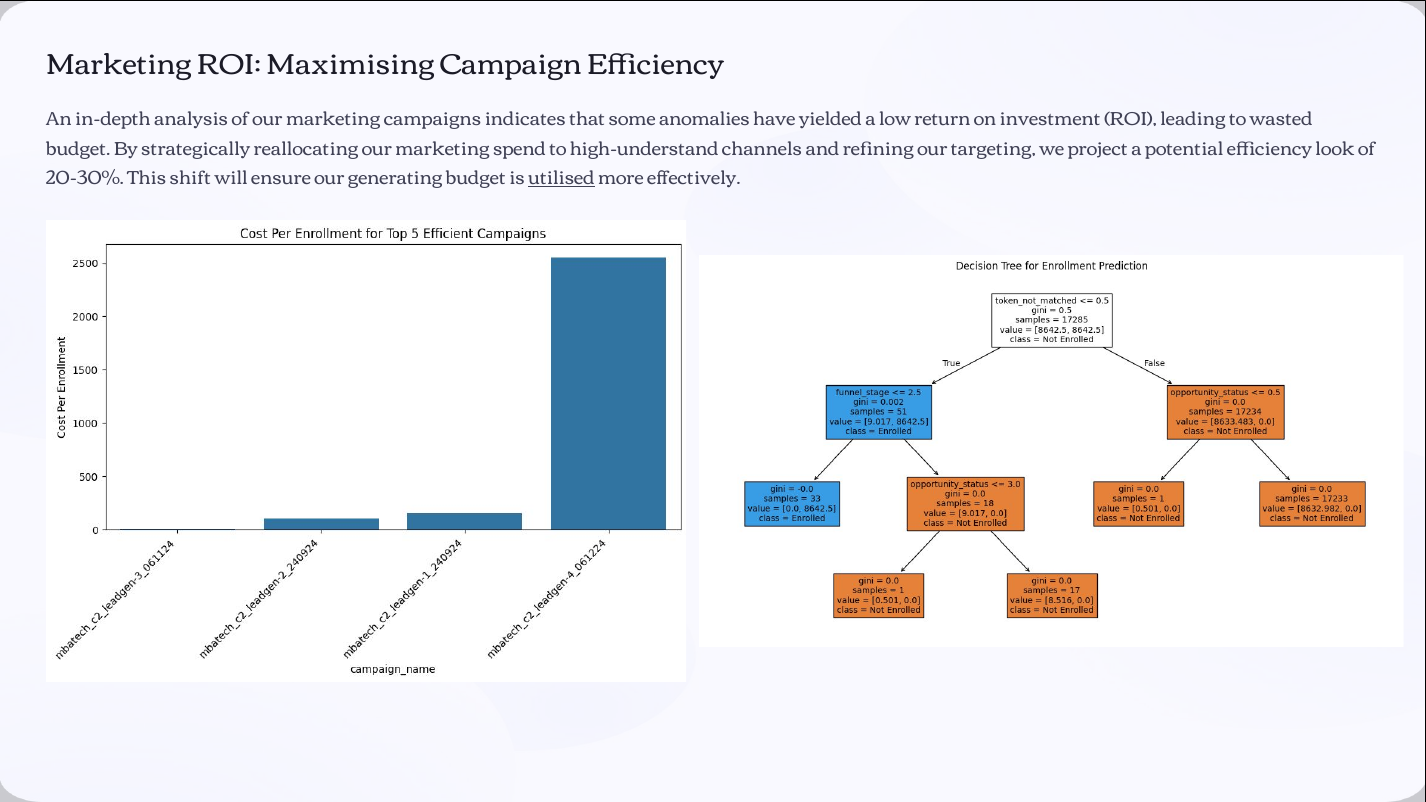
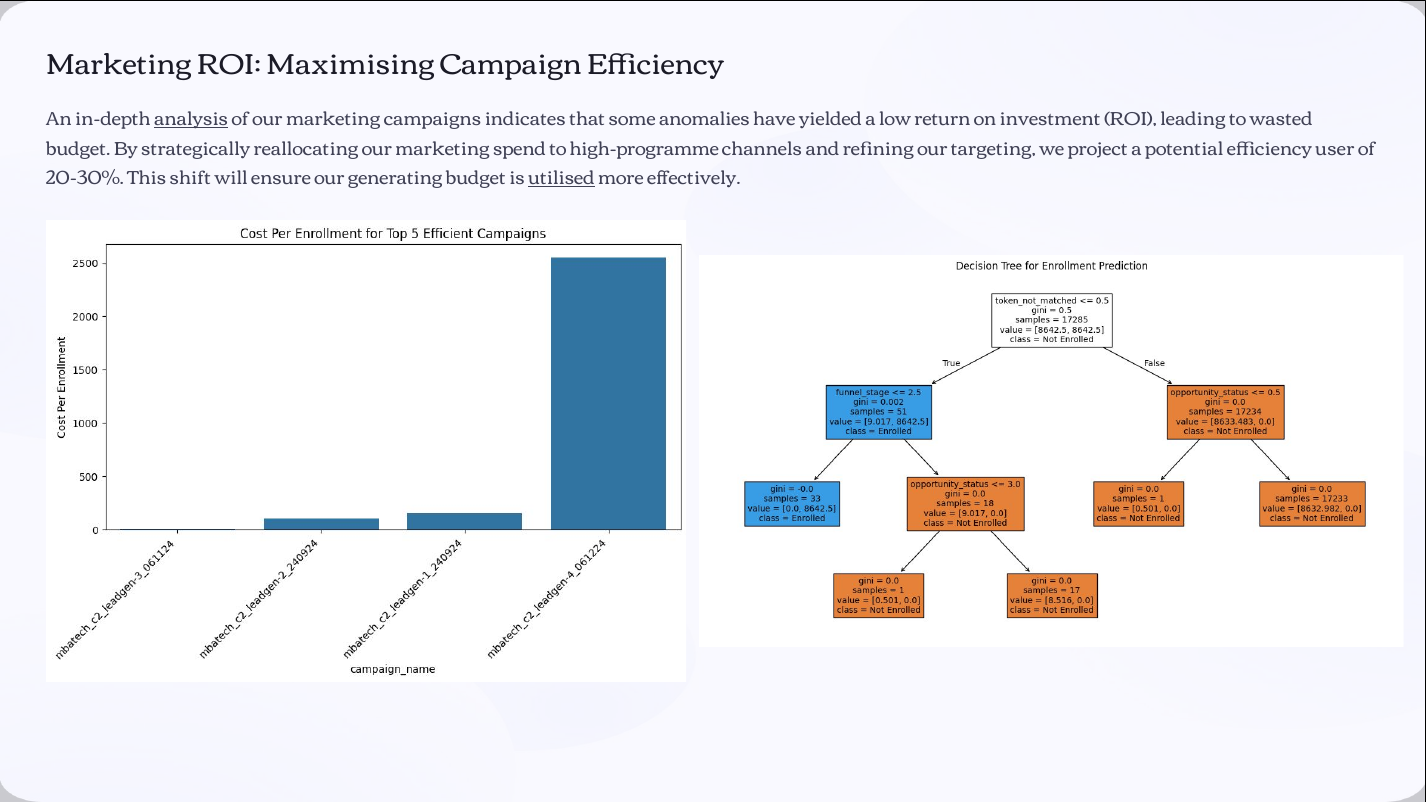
analysis underline: none -> present
high-understand: high-understand -> high-programme
look: look -> user
